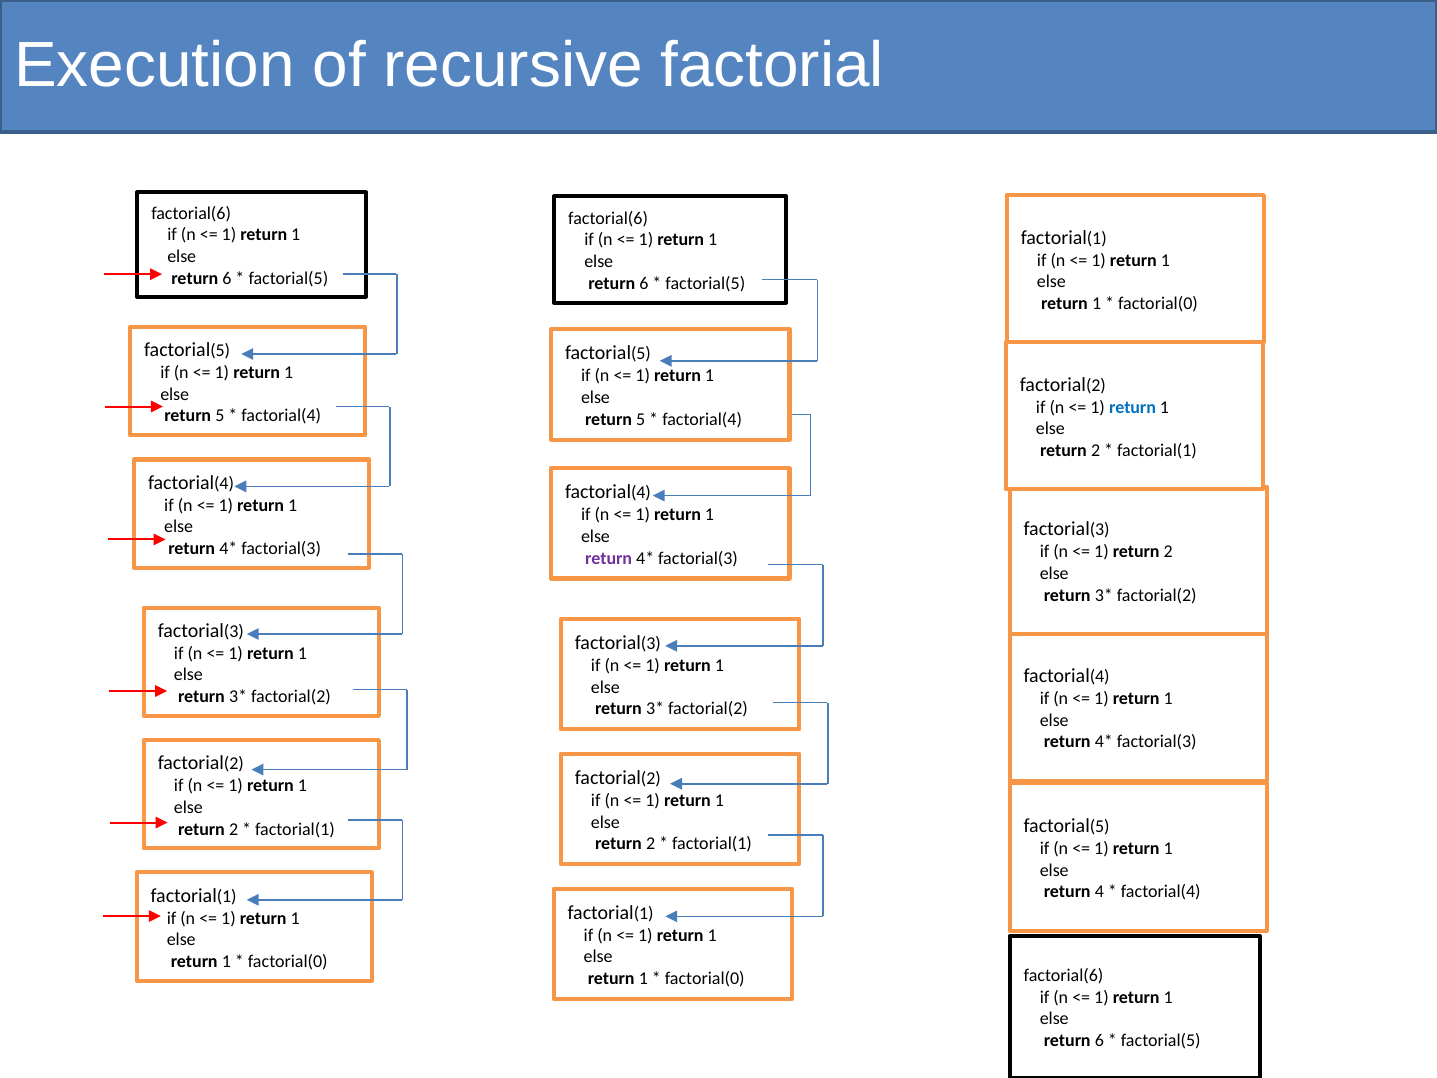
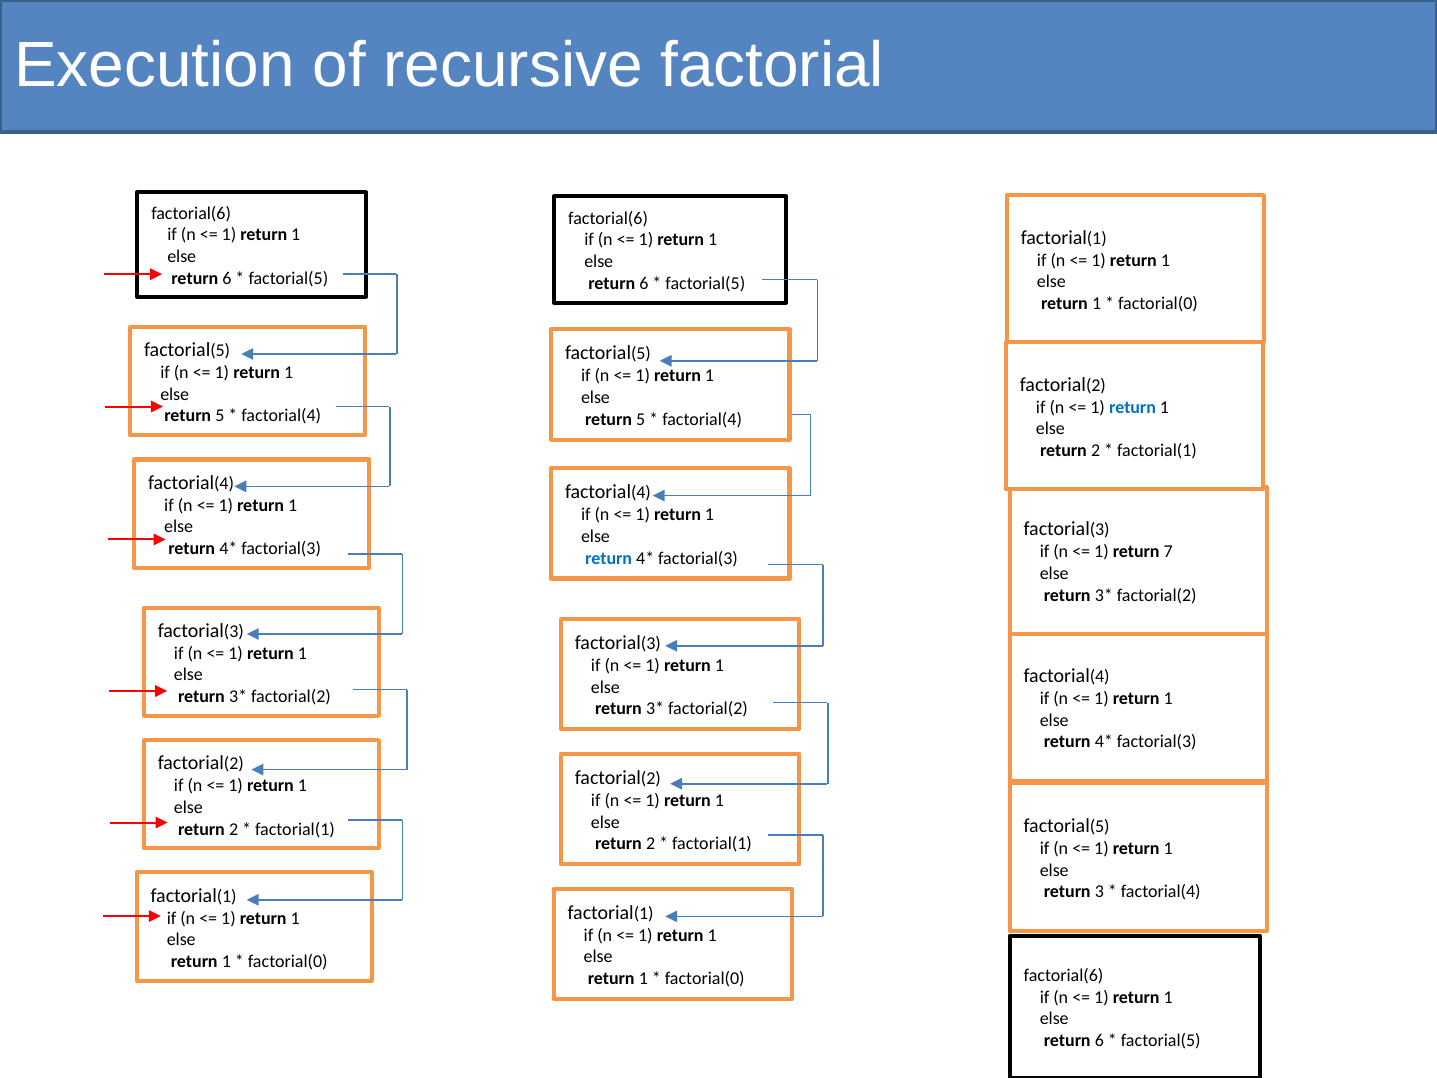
1 return 2: 2 -> 7
return at (609, 558) colour: purple -> blue
4: 4 -> 3
